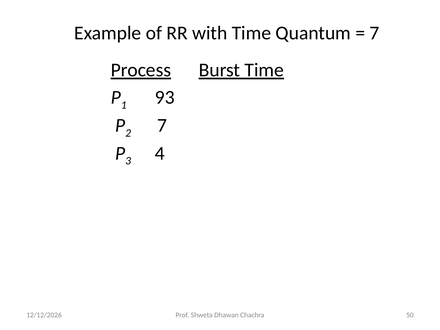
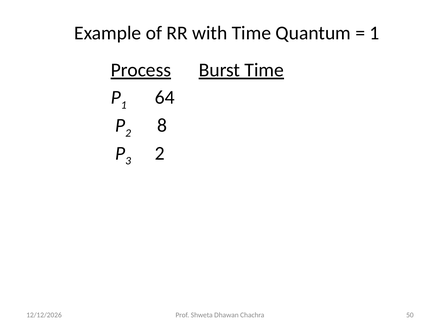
7 at (374, 33): 7 -> 1
93: 93 -> 64
7 at (162, 125): 7 -> 8
3 4: 4 -> 2
